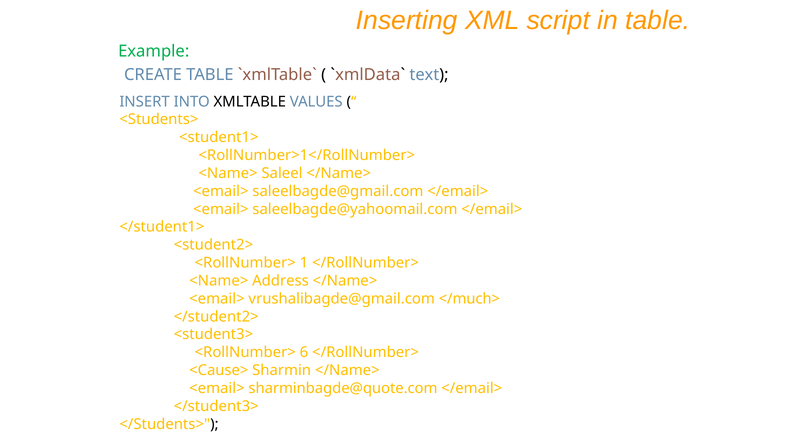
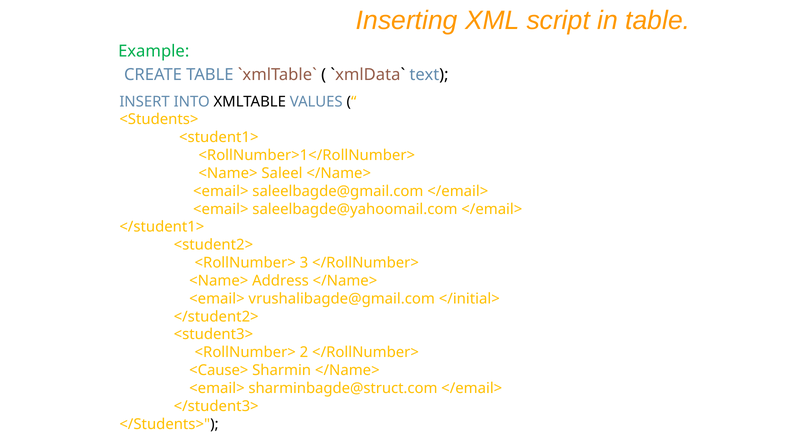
1: 1 -> 3
</much>: </much> -> </initial>
6: 6 -> 2
sharminbagde@quote.com: sharminbagde@quote.com -> sharminbagde@struct.com
